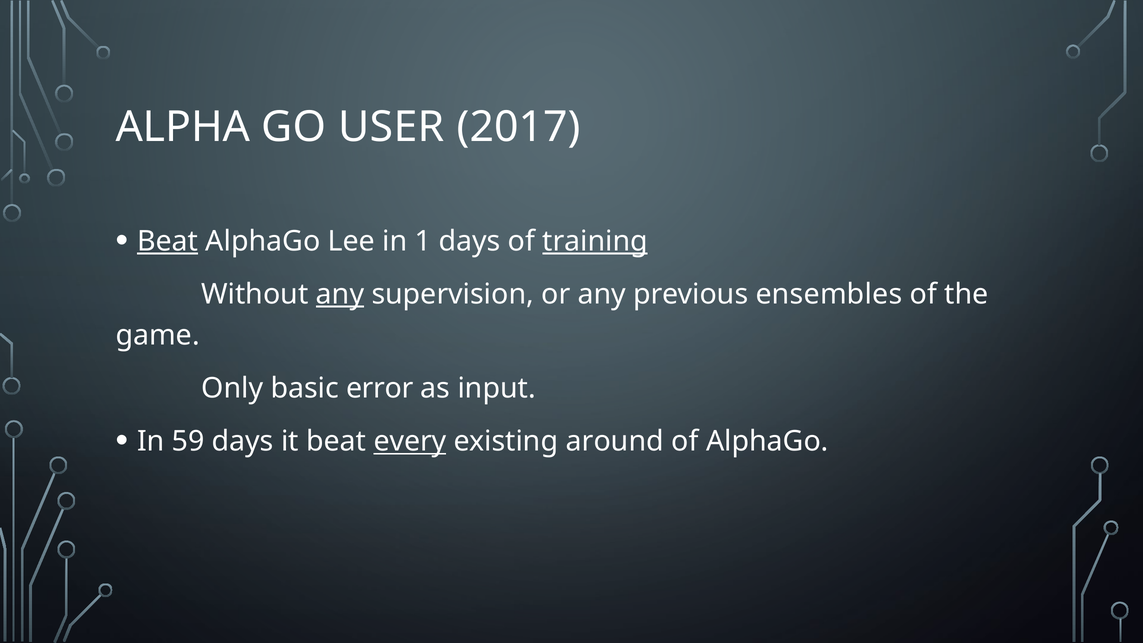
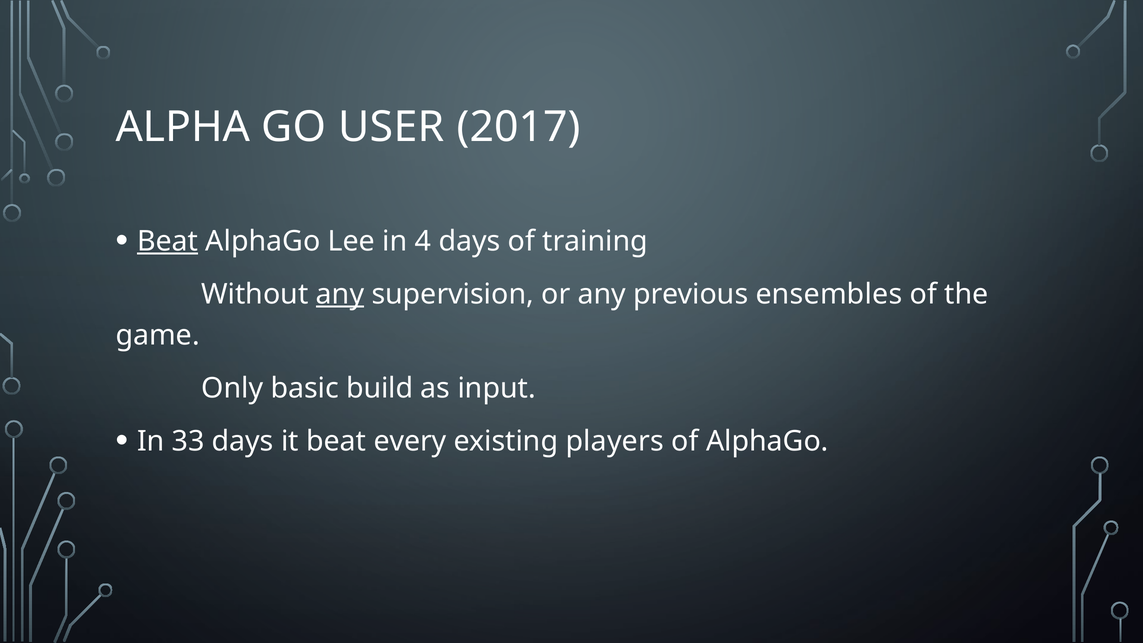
1: 1 -> 4
training underline: present -> none
error: error -> build
59: 59 -> 33
every underline: present -> none
around: around -> players
